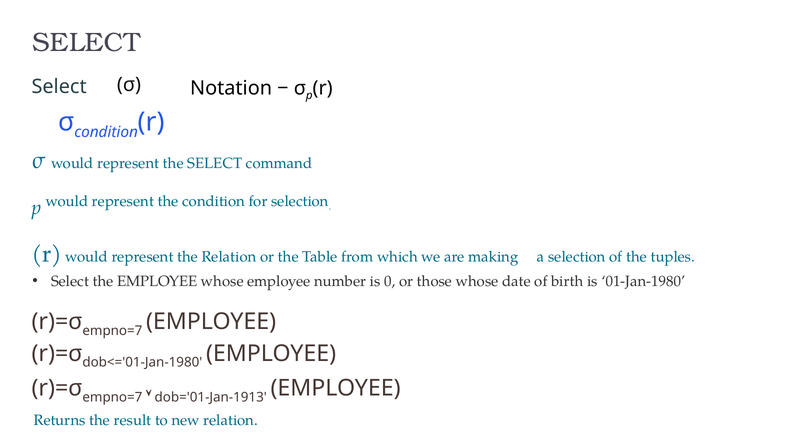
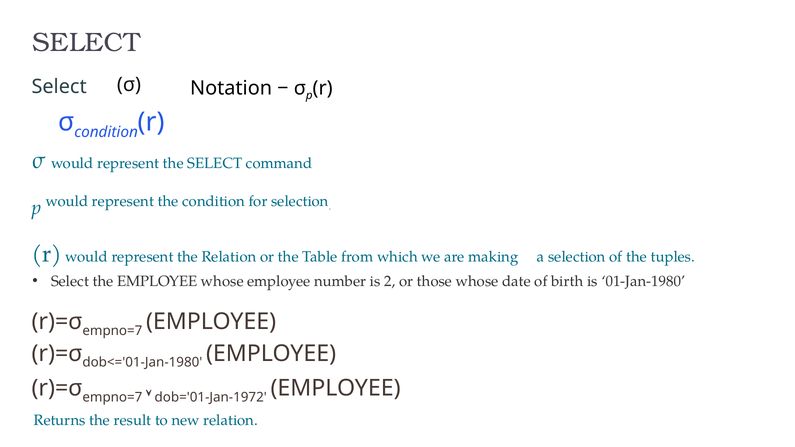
0: 0 -> 2
dob='01-Jan-1913: dob='01-Jan-1913 -> dob='01-Jan-1972
